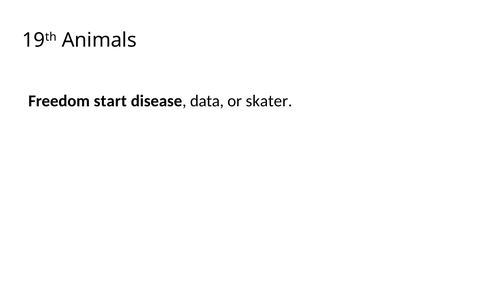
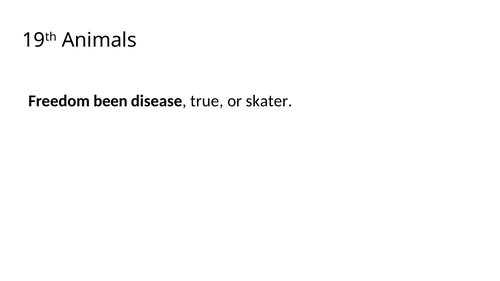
start: start -> been
data: data -> true
